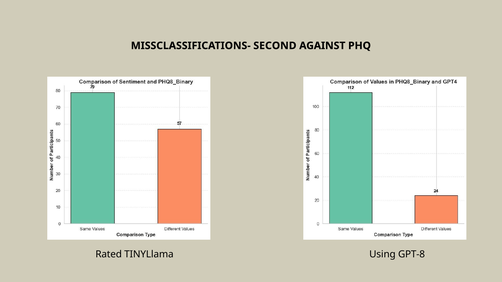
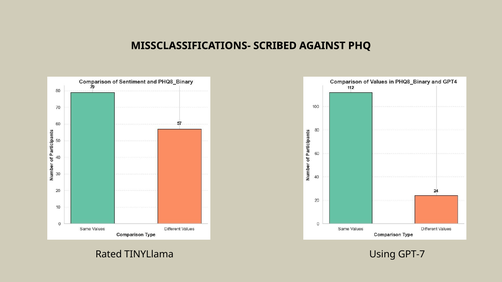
SECOND: SECOND -> SCRIBED
GPT-8: GPT-8 -> GPT-7
